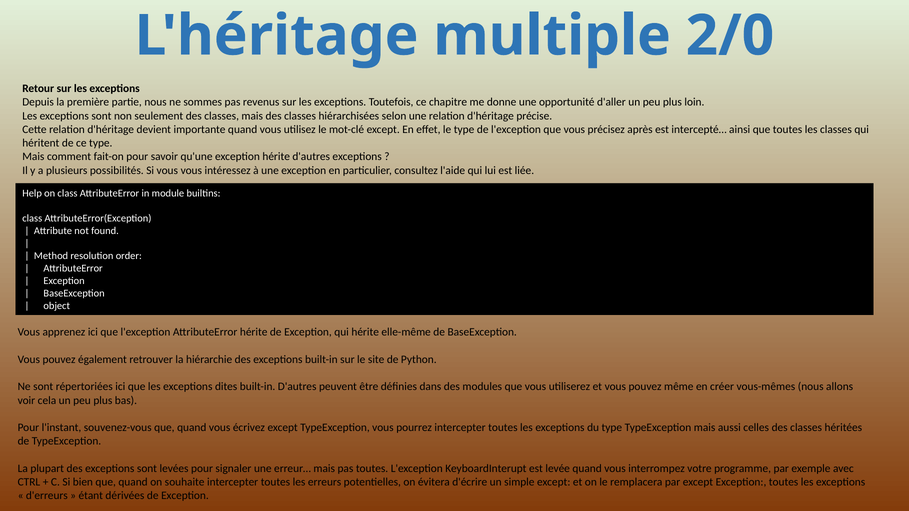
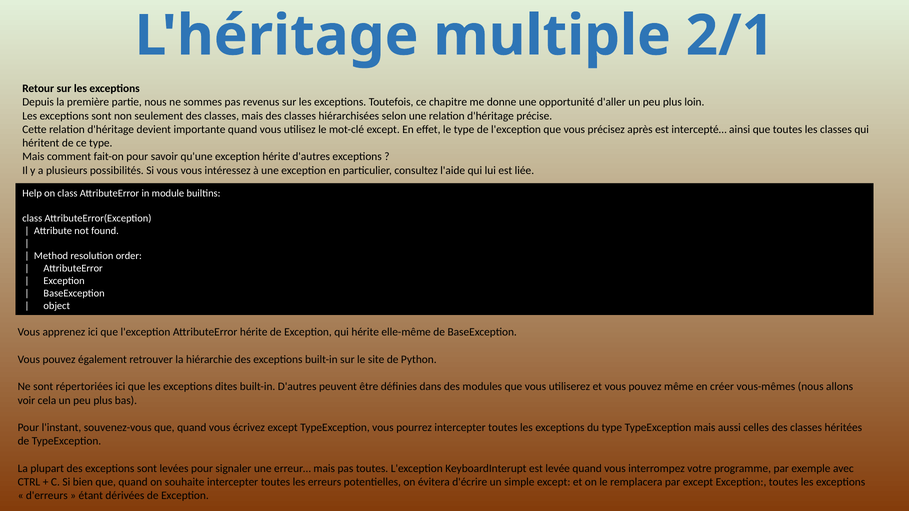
2/0: 2/0 -> 2/1
